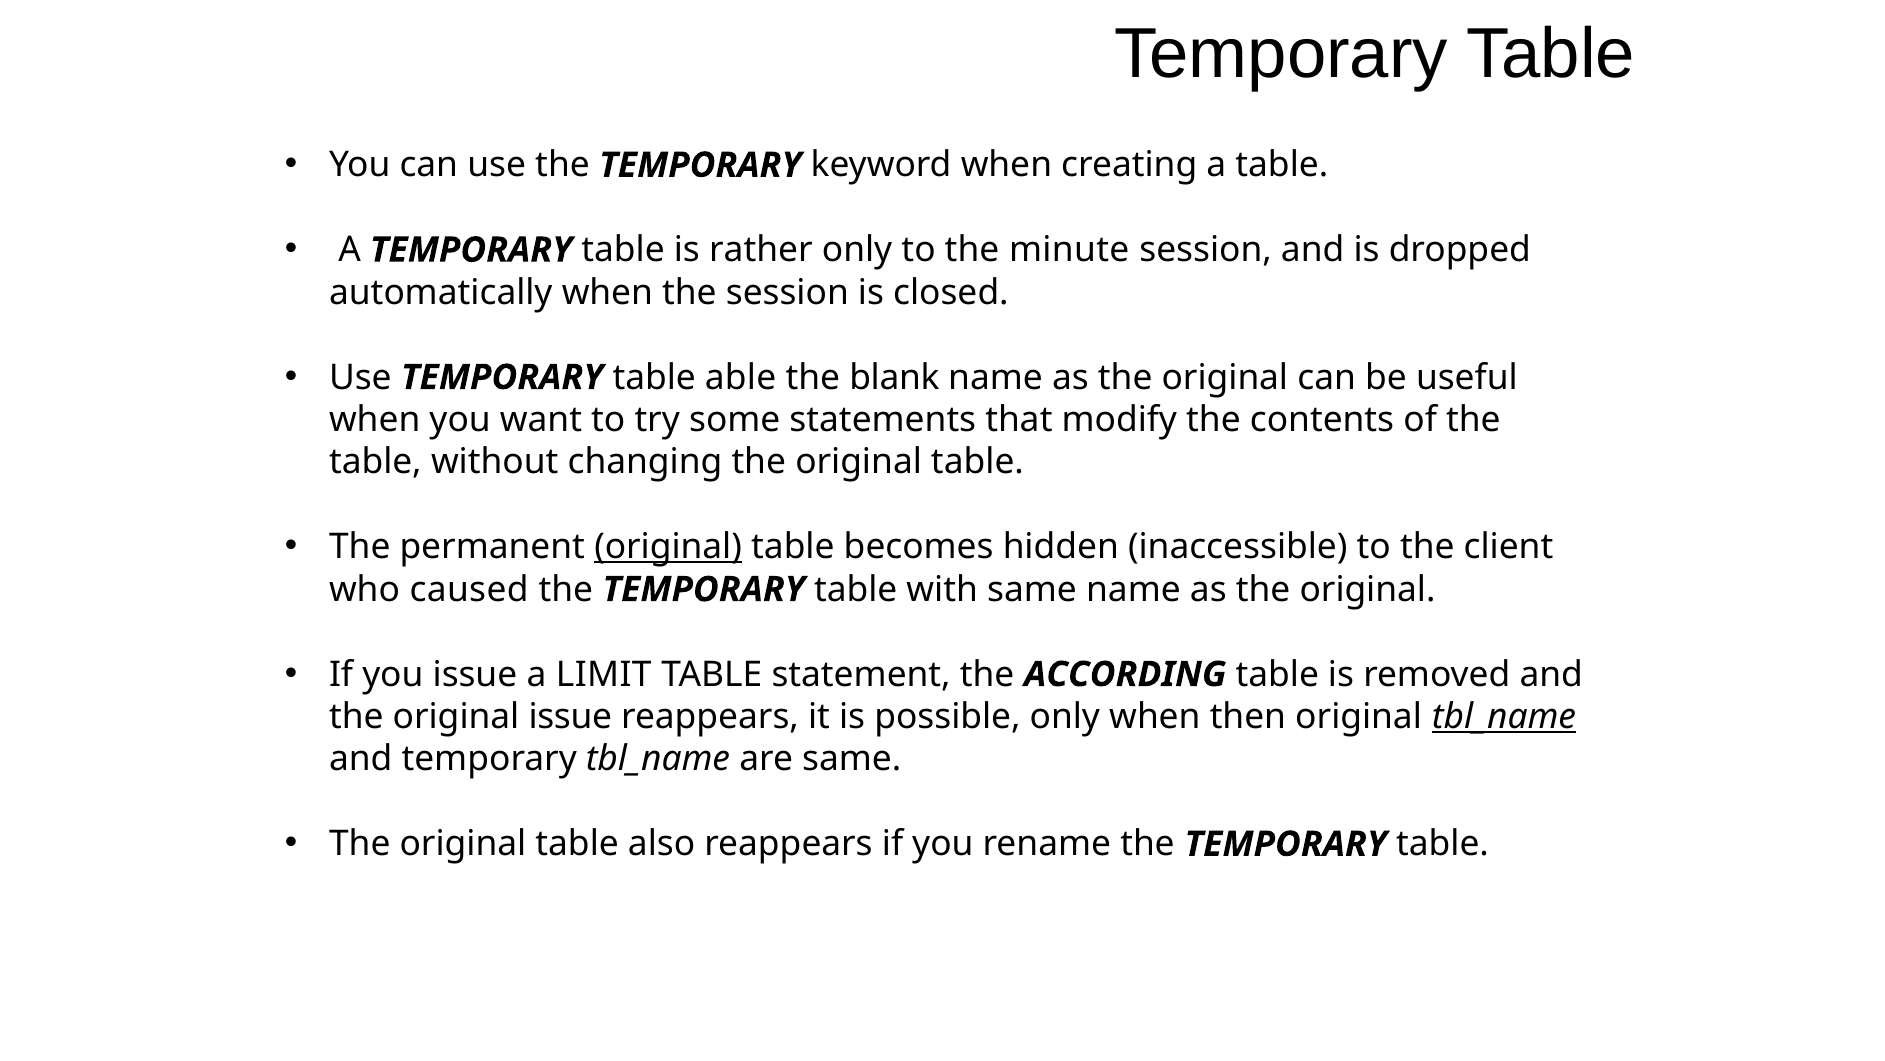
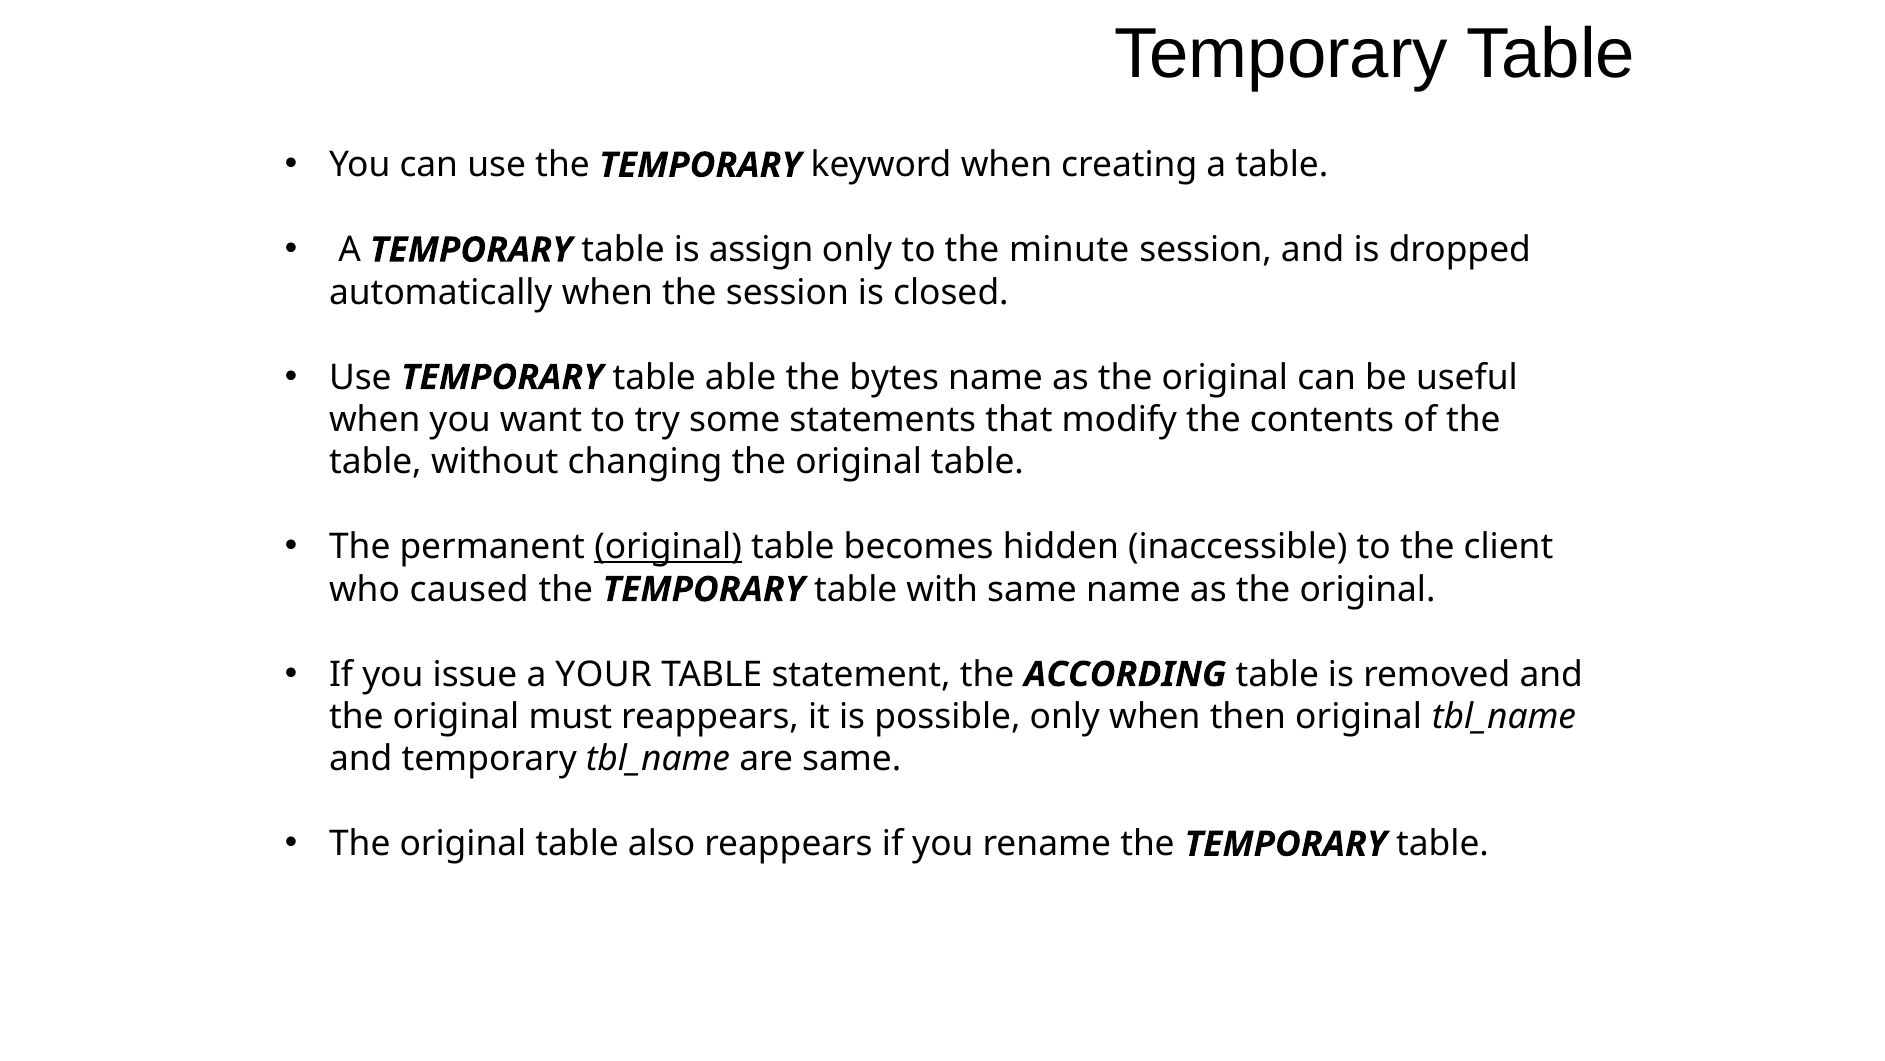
rather: rather -> assign
blank: blank -> bytes
LIMIT: LIMIT -> YOUR
original issue: issue -> must
tbl_name at (1504, 717) underline: present -> none
